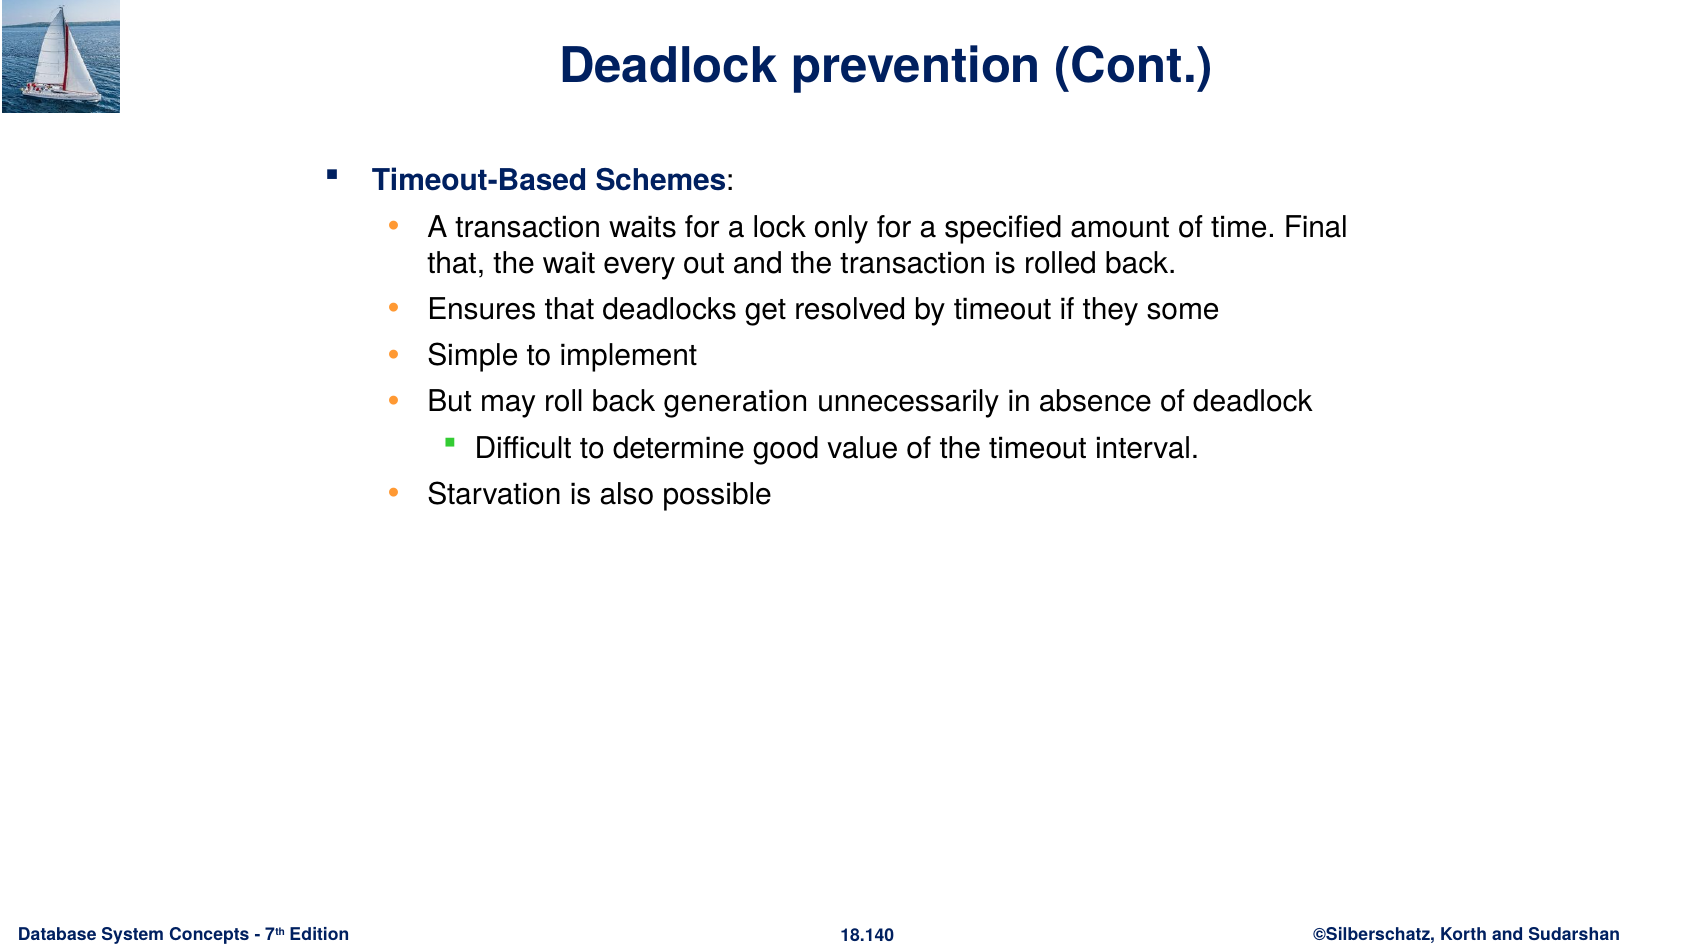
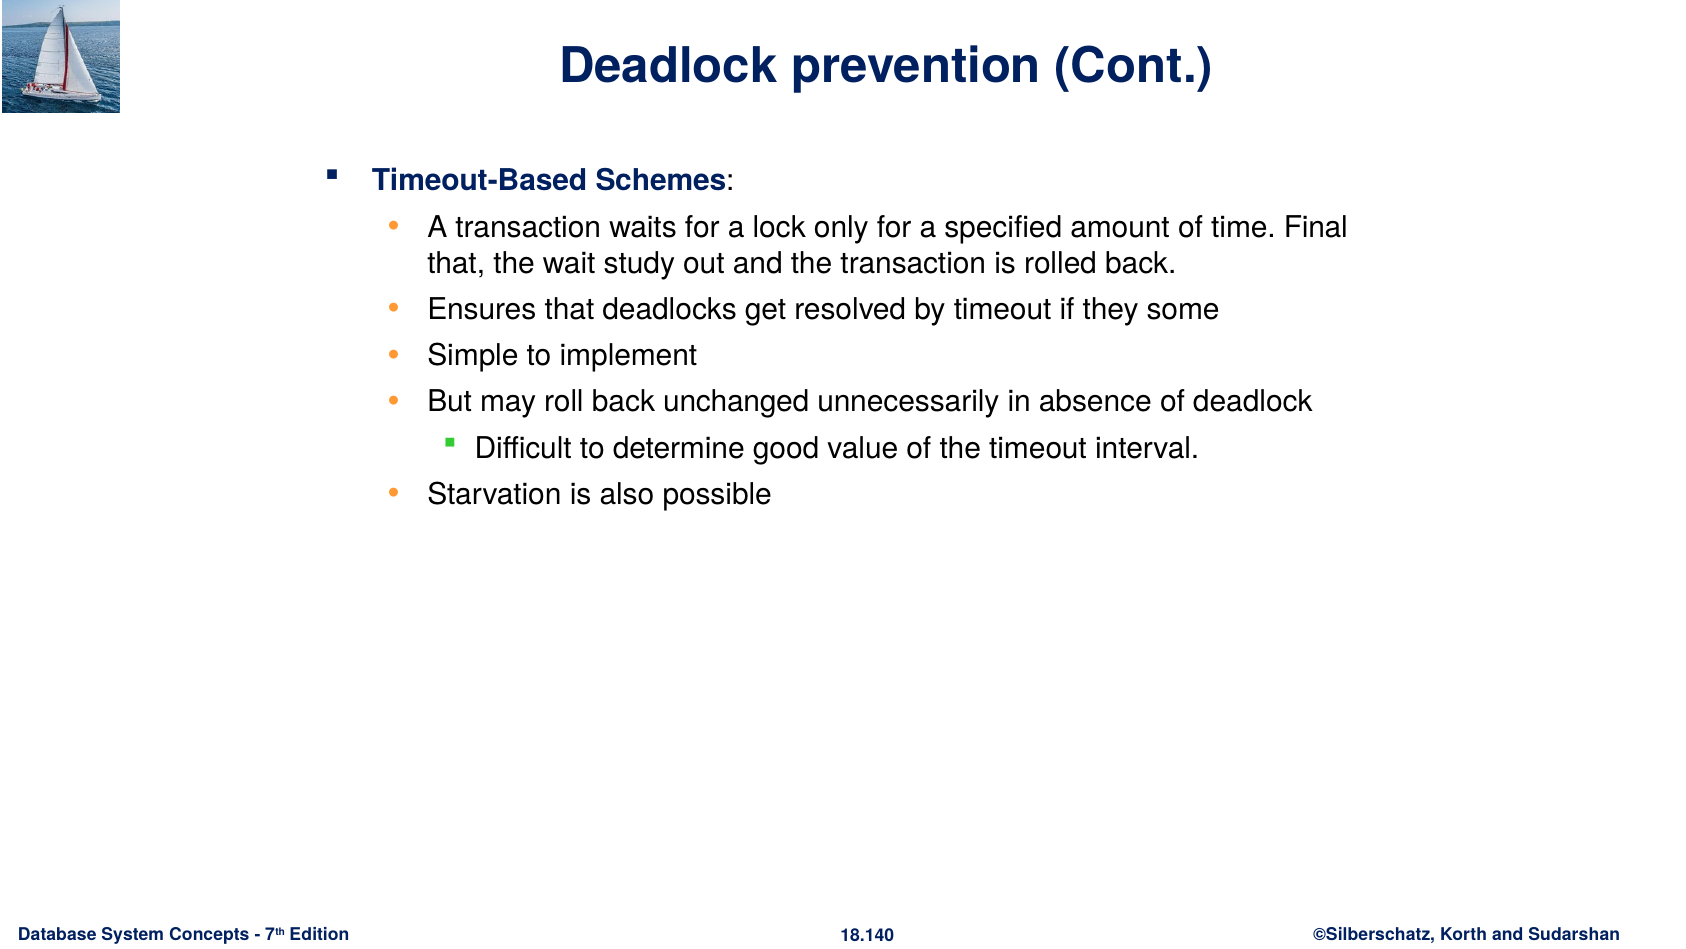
every: every -> study
generation: generation -> unchanged
